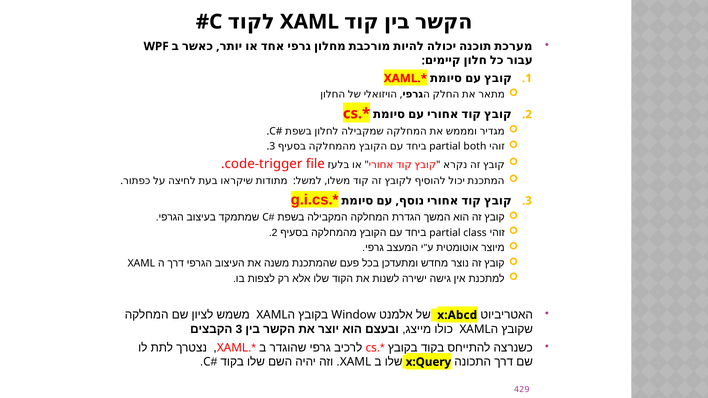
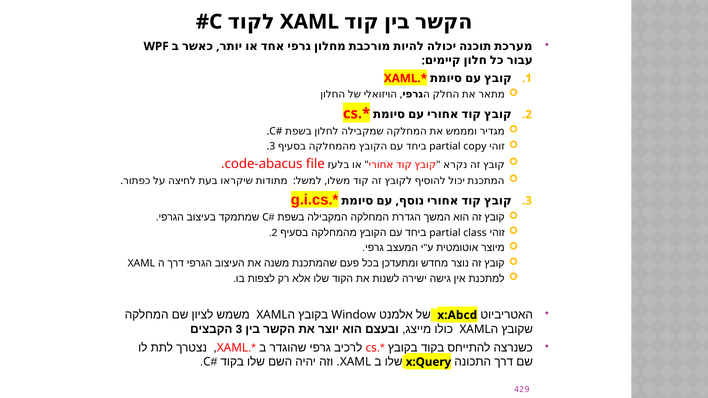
both: both -> copy
code-trigger: code-trigger -> code-abacus
